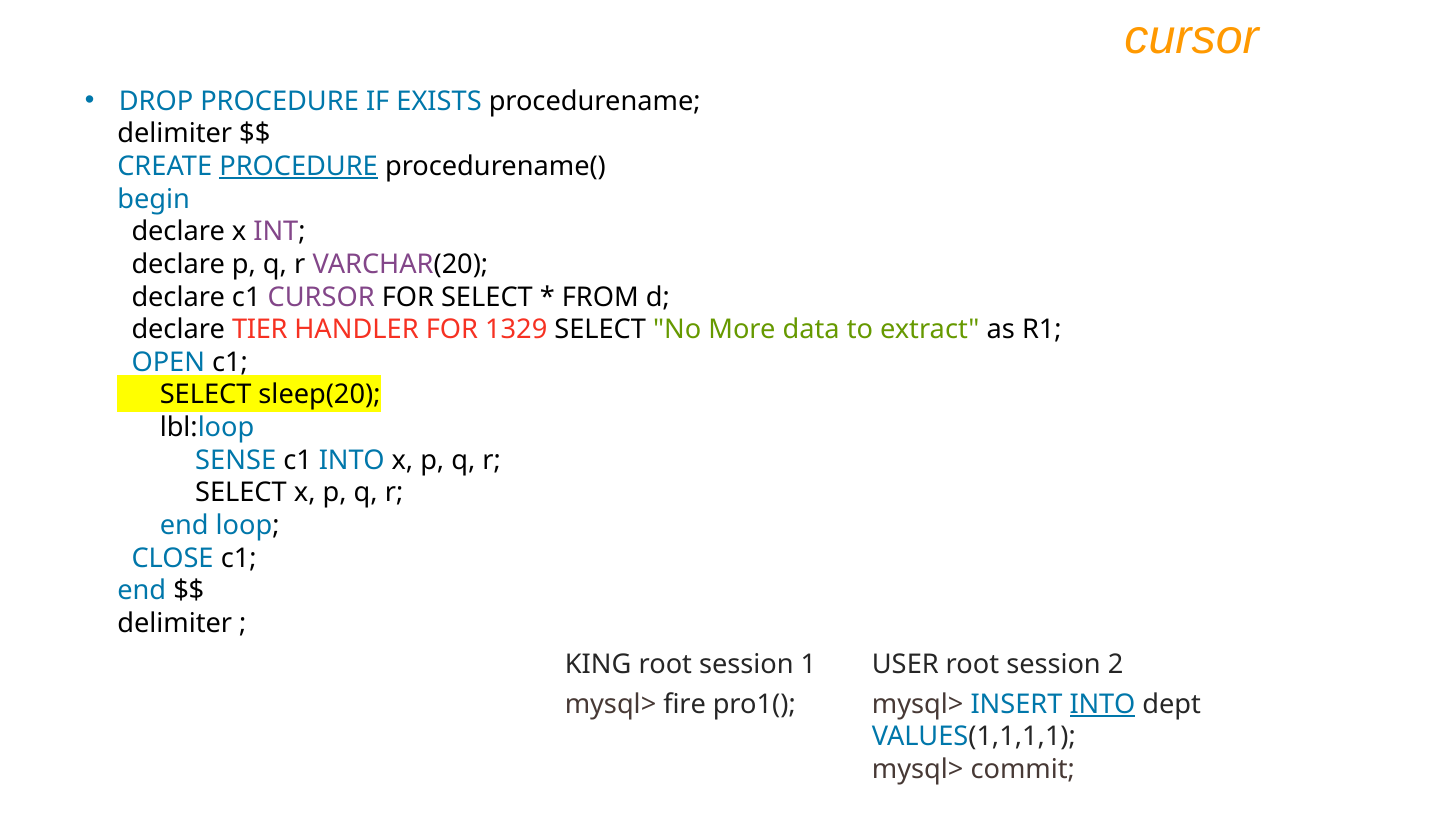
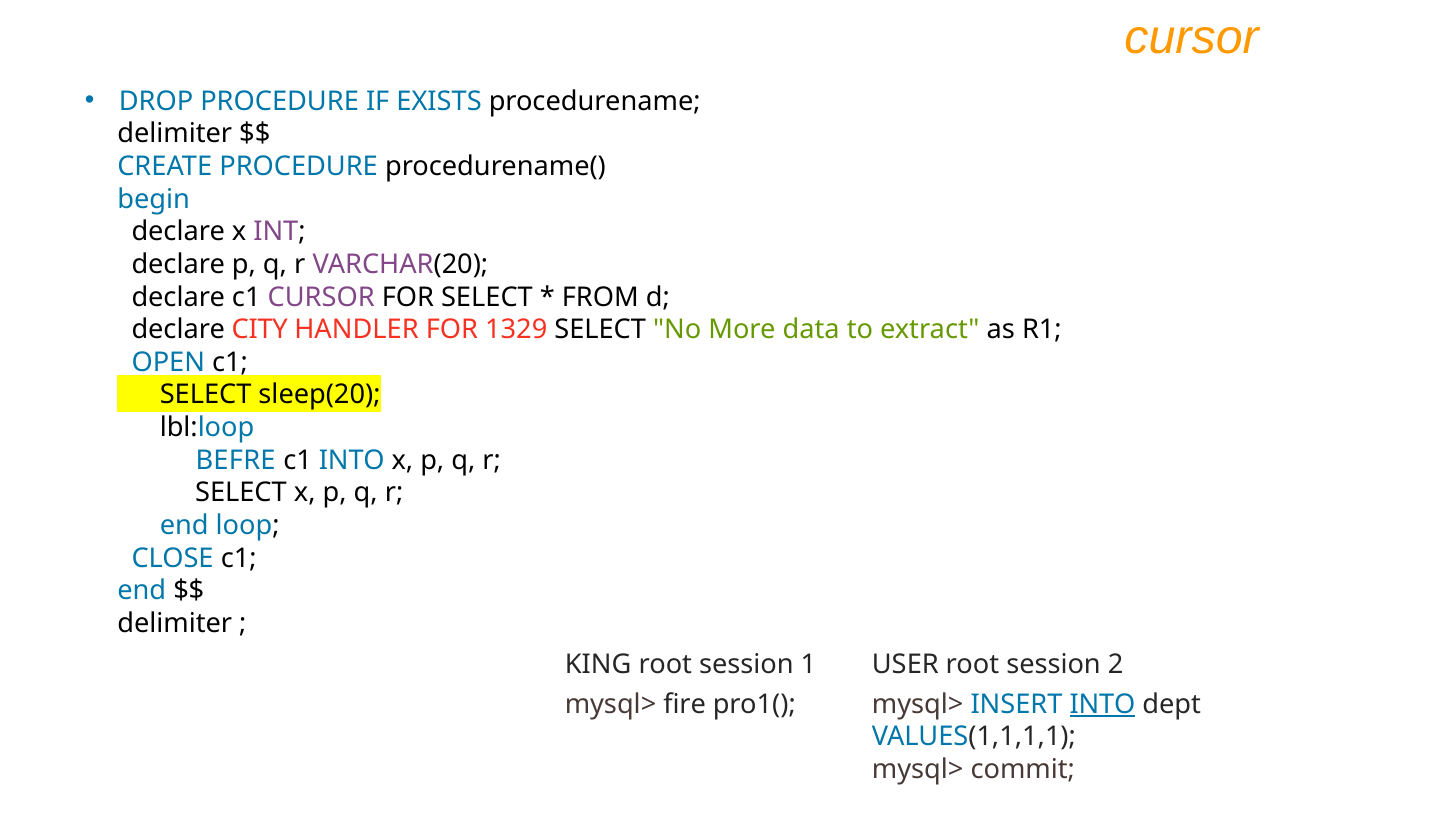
PROCEDURE at (299, 167) underline: present -> none
TIER: TIER -> CITY
SENSE: SENSE -> BEFRE
